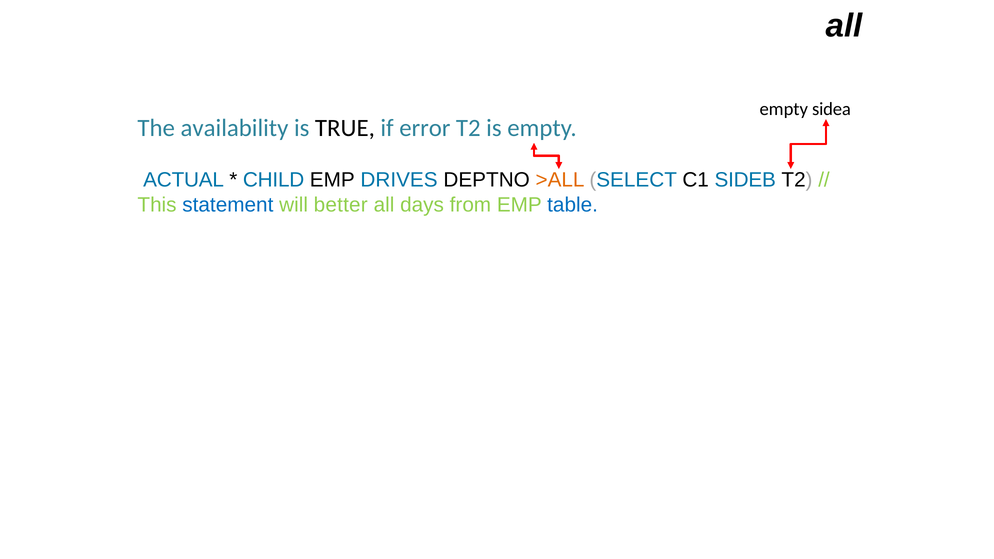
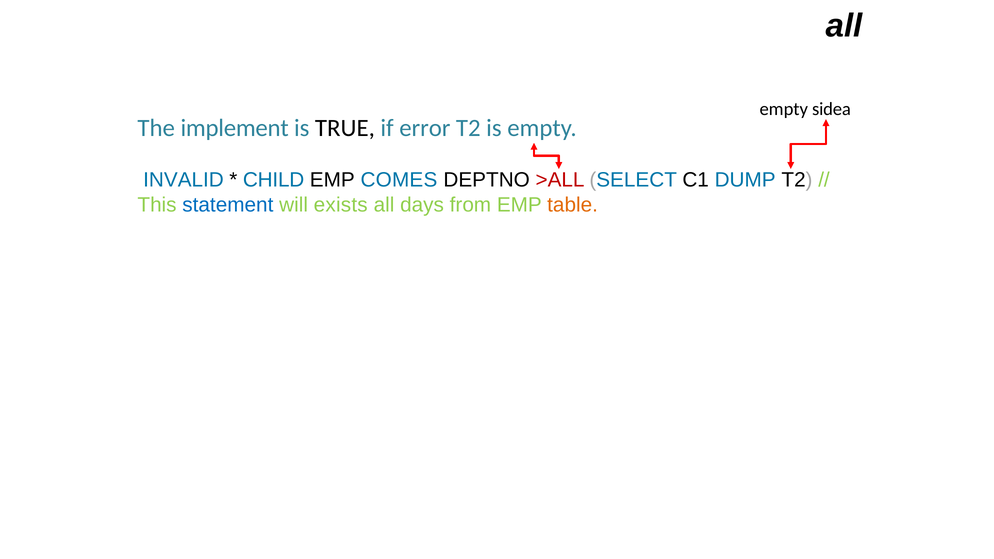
availability: availability -> implement
ACTUAL: ACTUAL -> INVALID
DRIVES: DRIVES -> COMES
>ALL colour: orange -> red
SIDEB: SIDEB -> DUMP
better: better -> exists
table colour: blue -> orange
